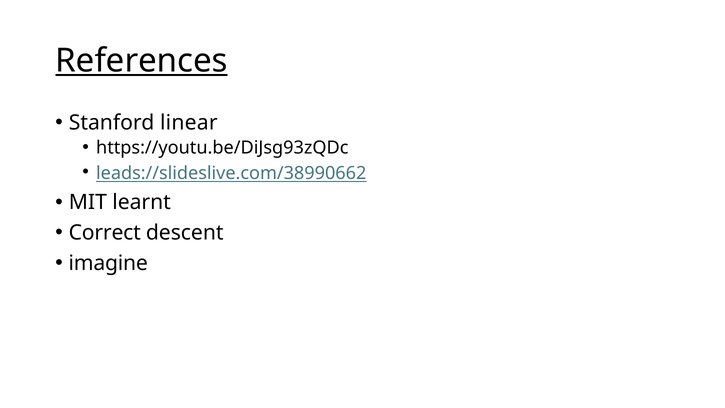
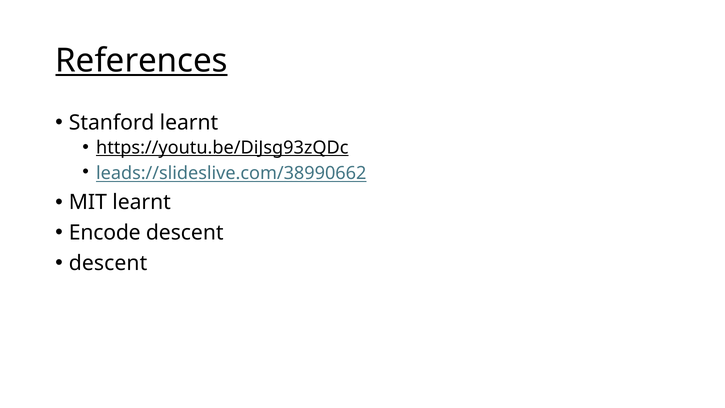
Stanford linear: linear -> learnt
https://youtu.be/DiJsg93zQDc underline: none -> present
Correct: Correct -> Encode
imagine at (108, 263): imagine -> descent
